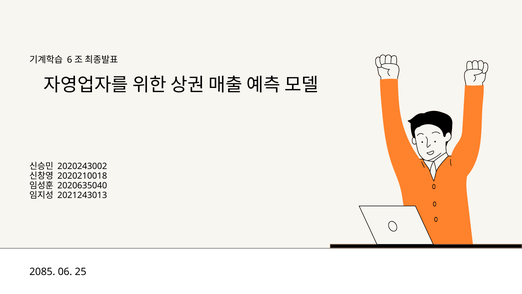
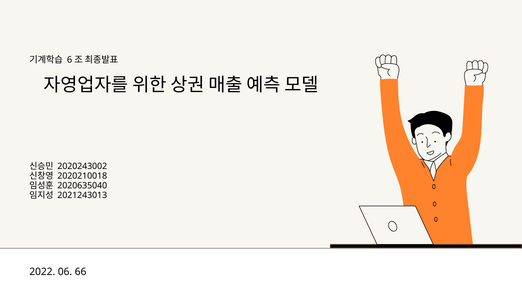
2085: 2085 -> 2022
25: 25 -> 66
